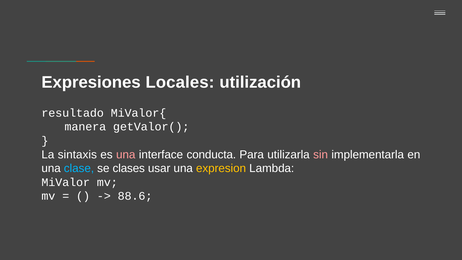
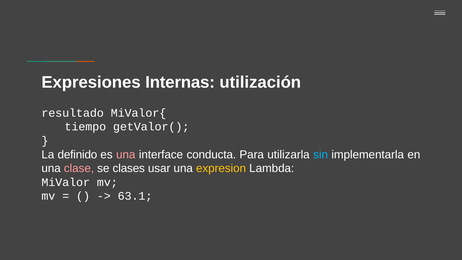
Locales: Locales -> Internas
manera: manera -> tiempo
sintaxis: sintaxis -> definido
sin colour: pink -> light blue
clase colour: light blue -> pink
88.6: 88.6 -> 63.1
